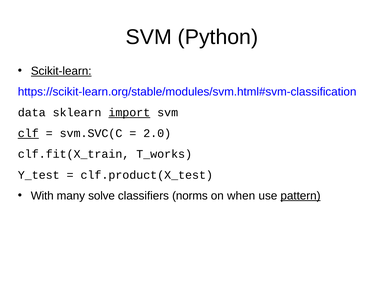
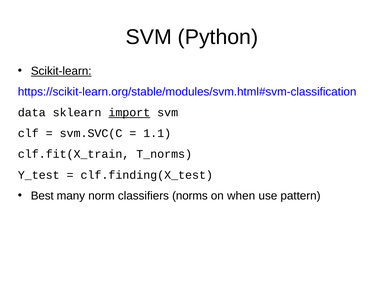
clf underline: present -> none
2.0: 2.0 -> 1.1
T_works: T_works -> T_norms
clf.product(X_test: clf.product(X_test -> clf.finding(X_test
With: With -> Best
solve: solve -> norm
pattern underline: present -> none
